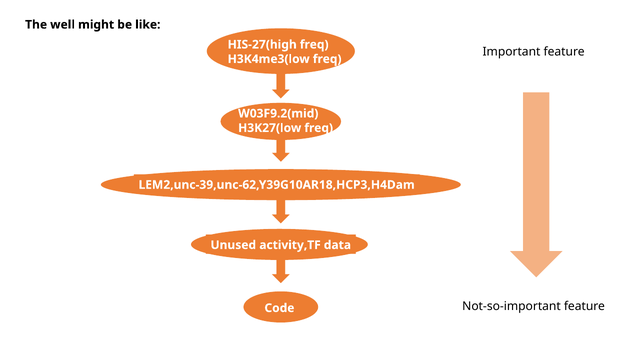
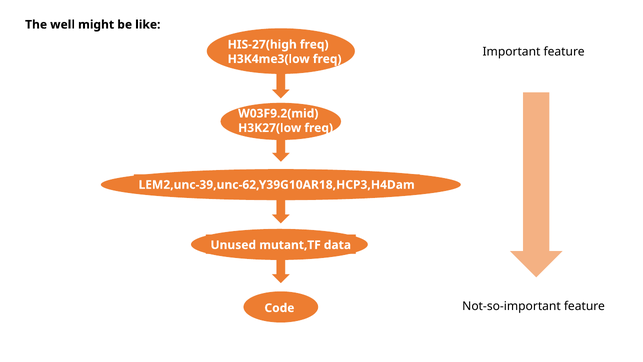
activity,TF: activity,TF -> mutant,TF
